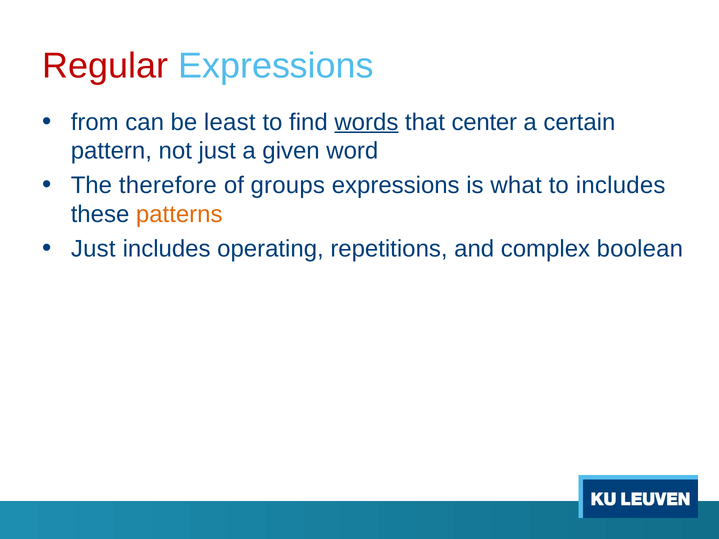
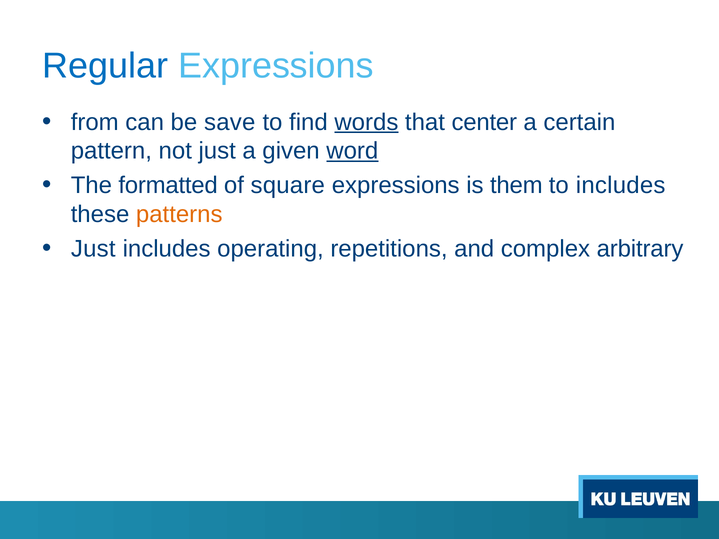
Regular colour: red -> blue
least: least -> save
word underline: none -> present
therefore: therefore -> formatted
groups: groups -> square
what: what -> them
boolean: boolean -> arbitrary
